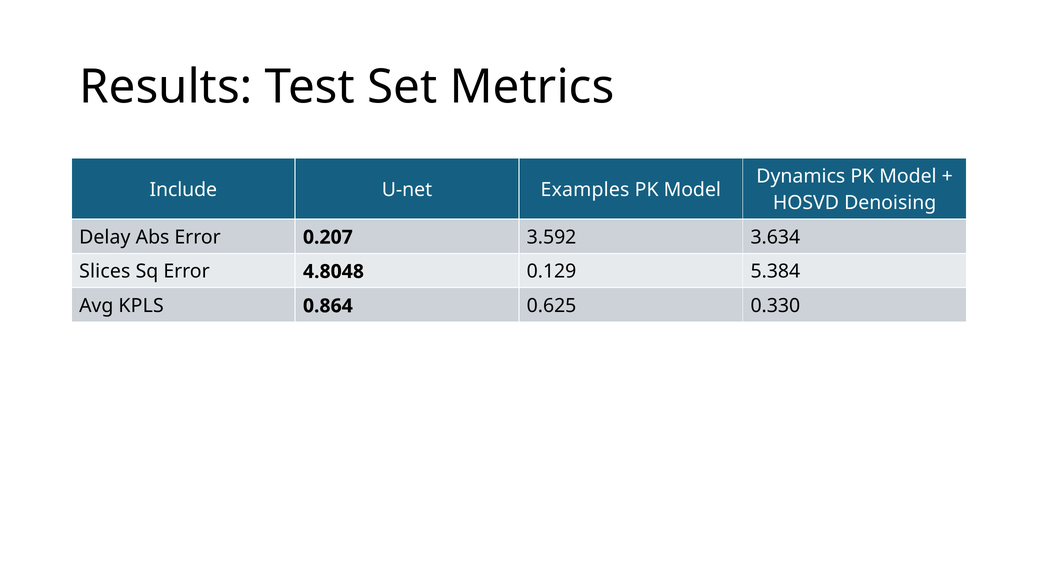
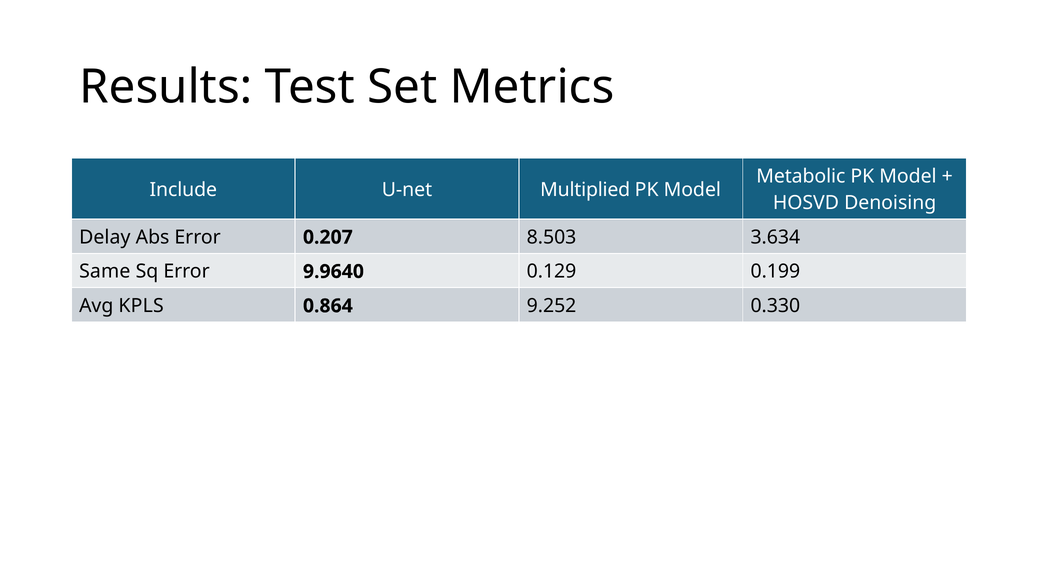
Dynamics: Dynamics -> Metabolic
Examples: Examples -> Multiplied
3.592: 3.592 -> 8.503
Slices: Slices -> Same
4.8048: 4.8048 -> 9.9640
5.384: 5.384 -> 0.199
0.625: 0.625 -> 9.252
